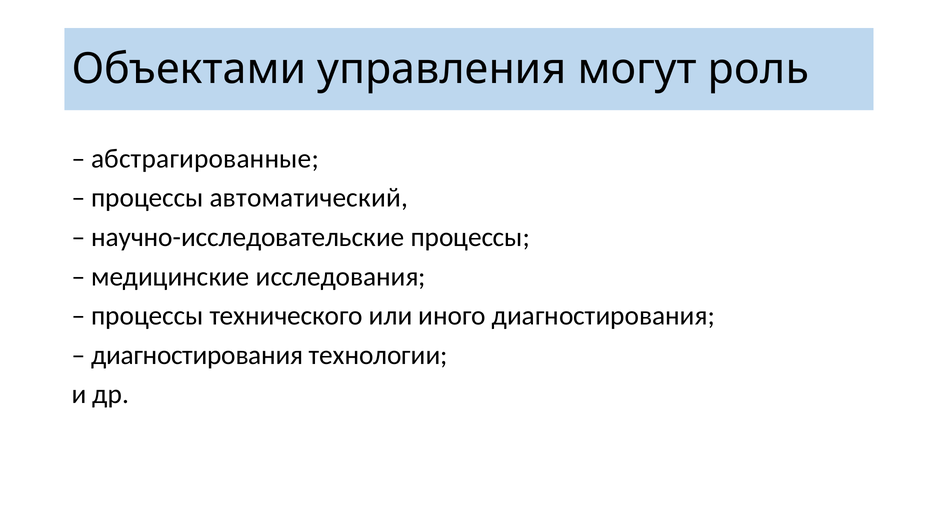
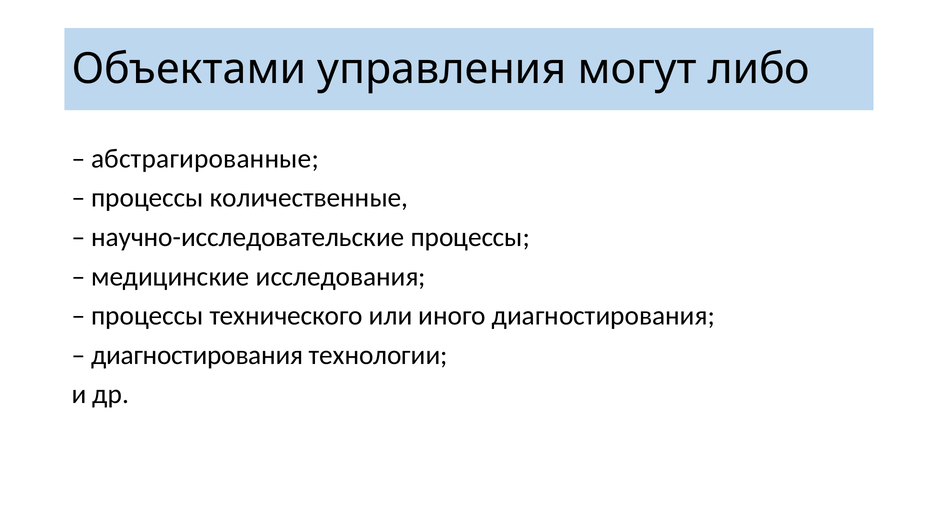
роль: роль -> либо
автоматический: автоматический -> количественные
